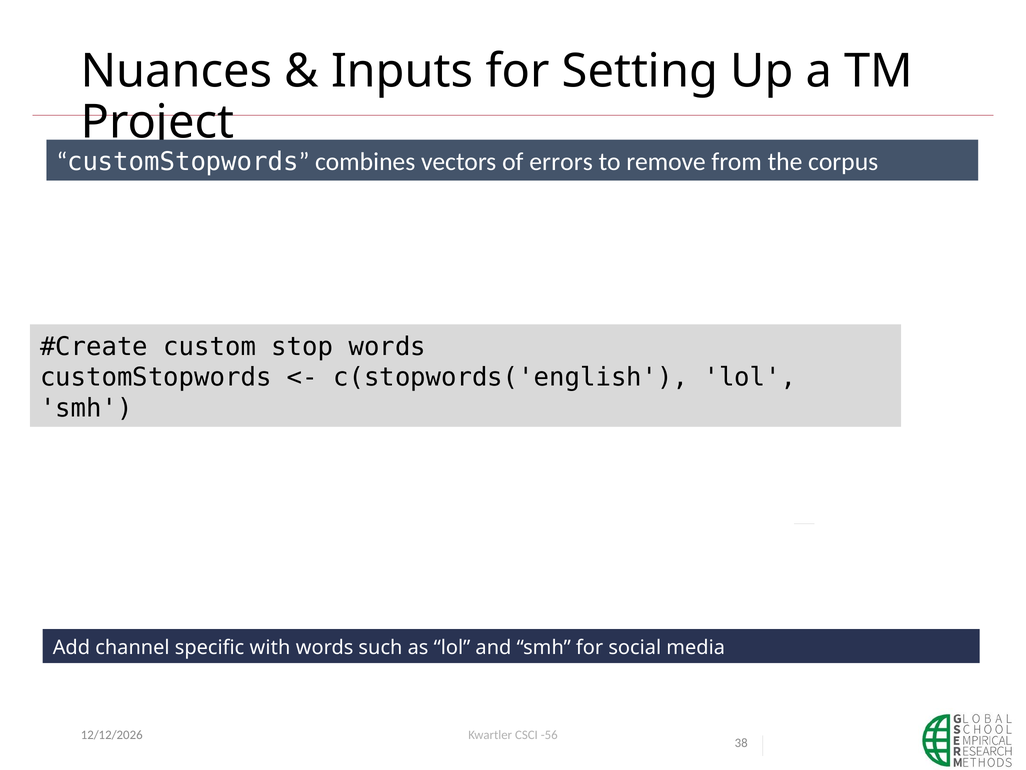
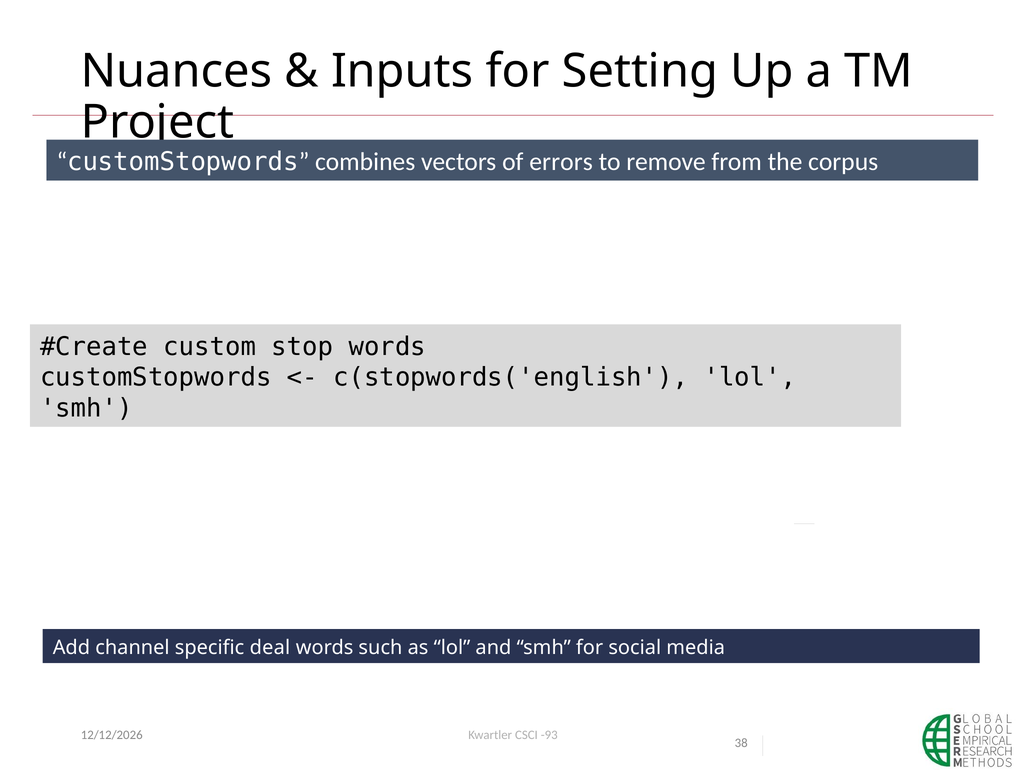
with: with -> deal
-56: -56 -> -93
